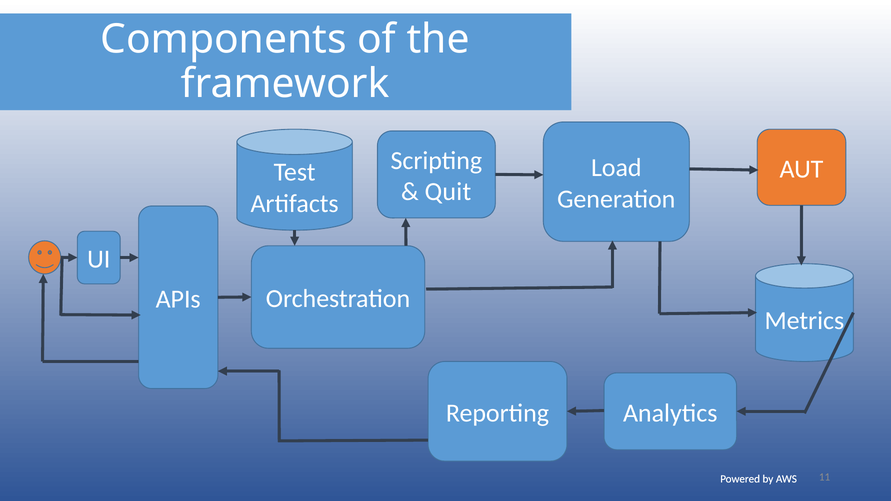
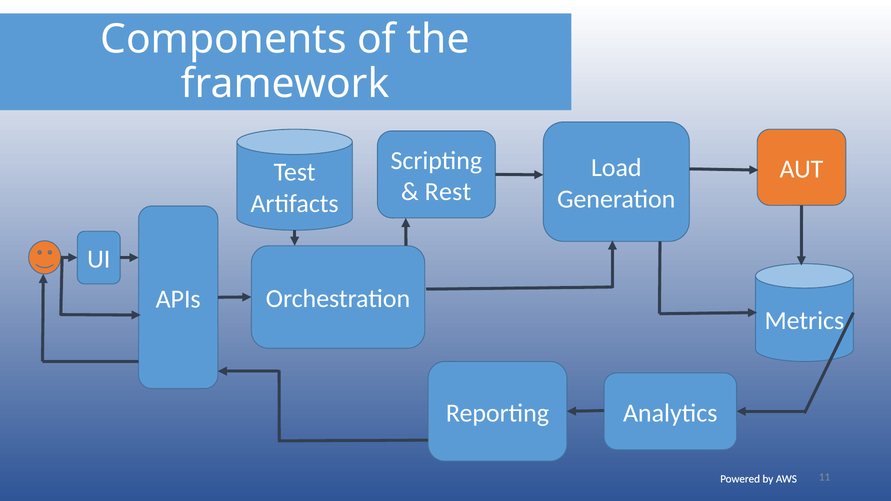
Quit: Quit -> Rest
